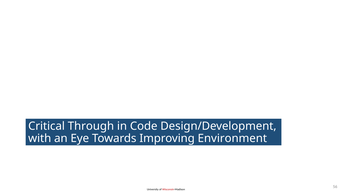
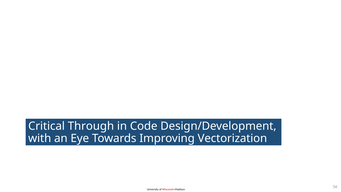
Environment: Environment -> Vectorization
